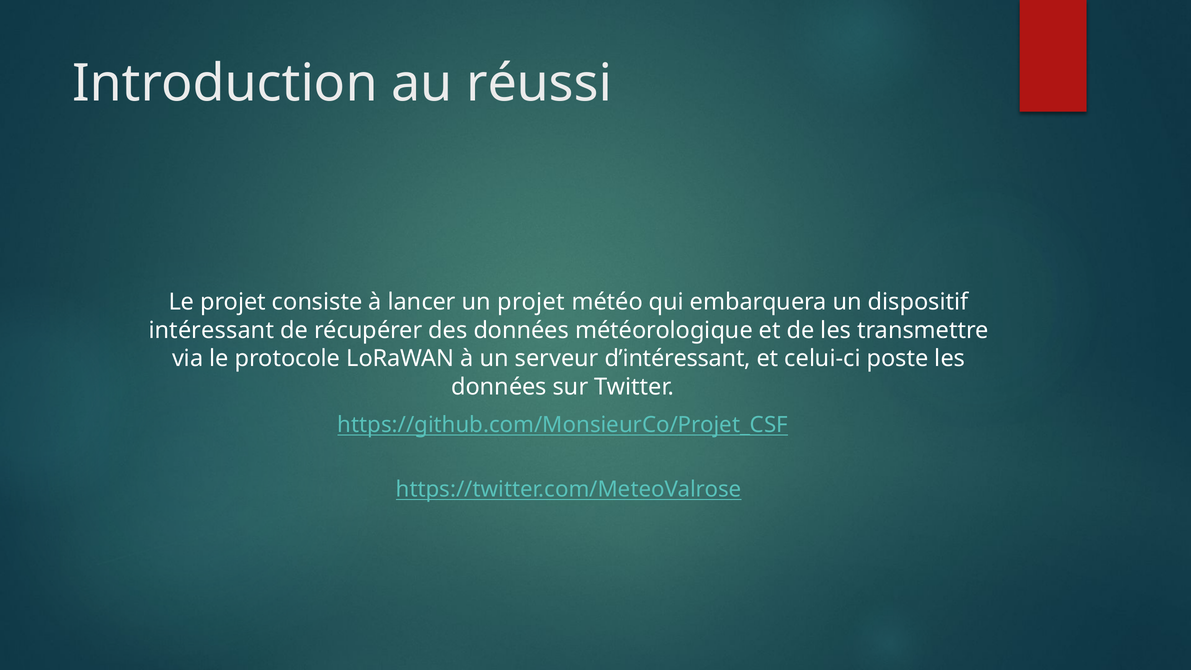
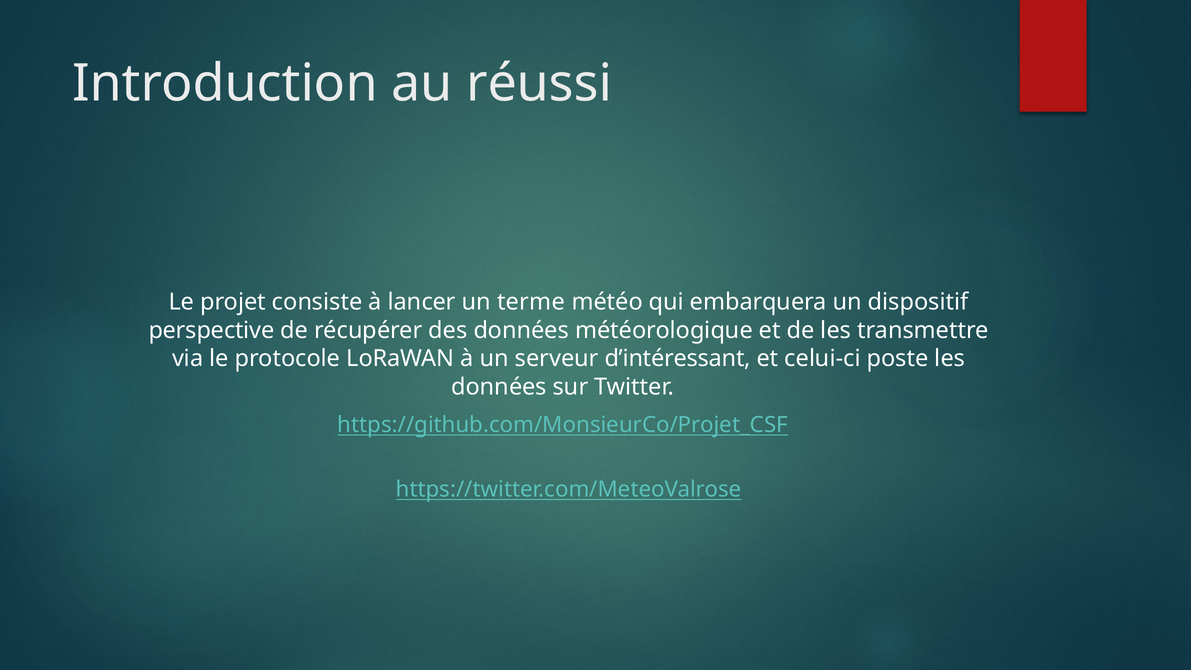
un projet: projet -> terme
intéressant: intéressant -> perspective
